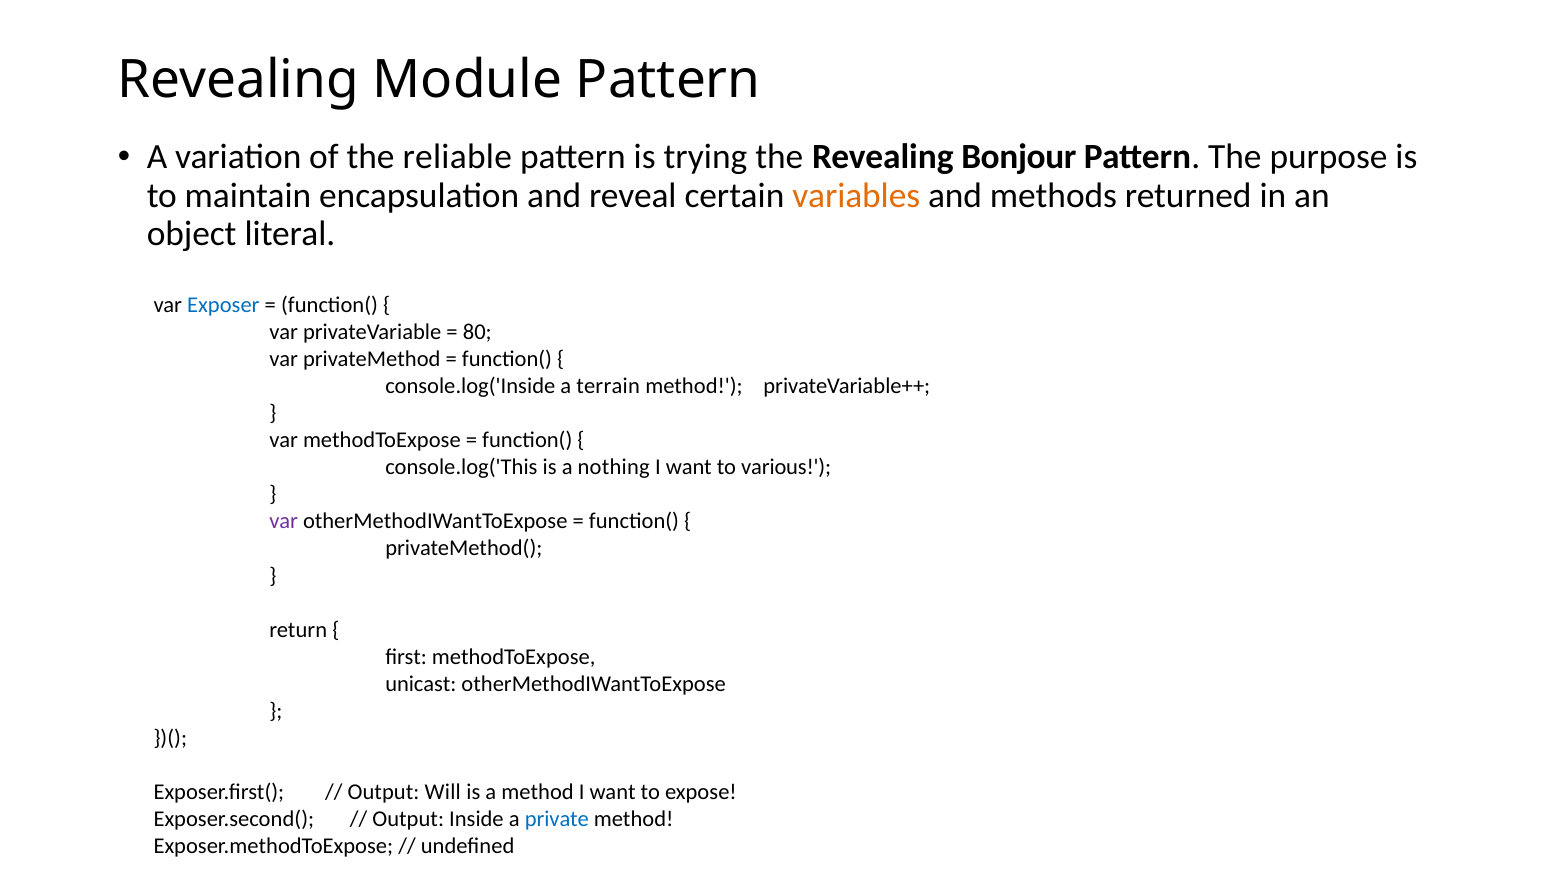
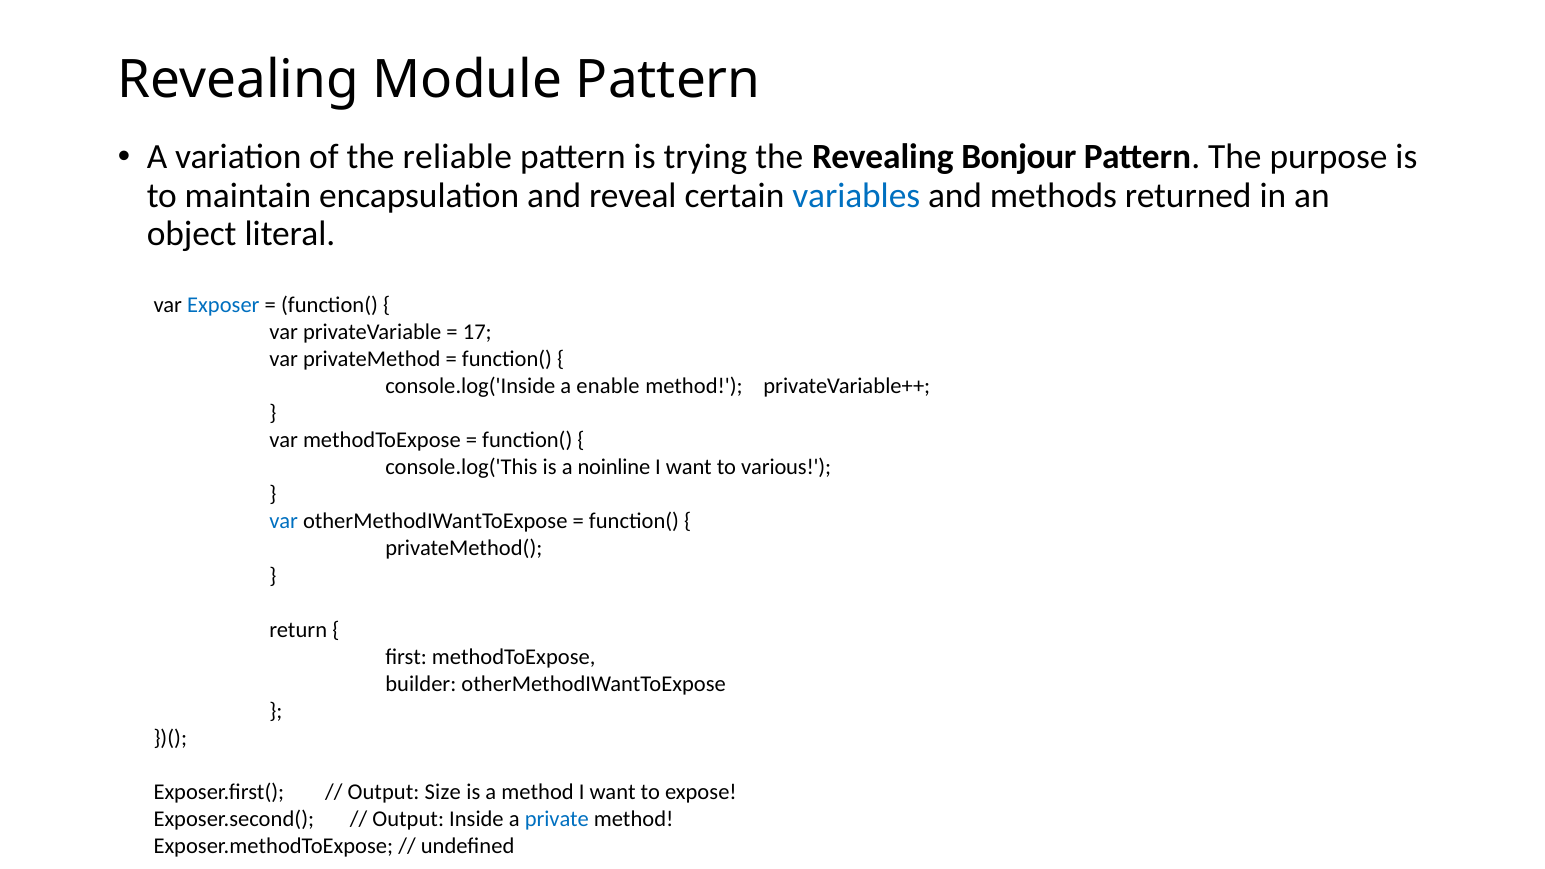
variables colour: orange -> blue
80: 80 -> 17
terrain: terrain -> enable
nothing: nothing -> noinline
var at (284, 522) colour: purple -> blue
unicast: unicast -> builder
Will: Will -> Size
